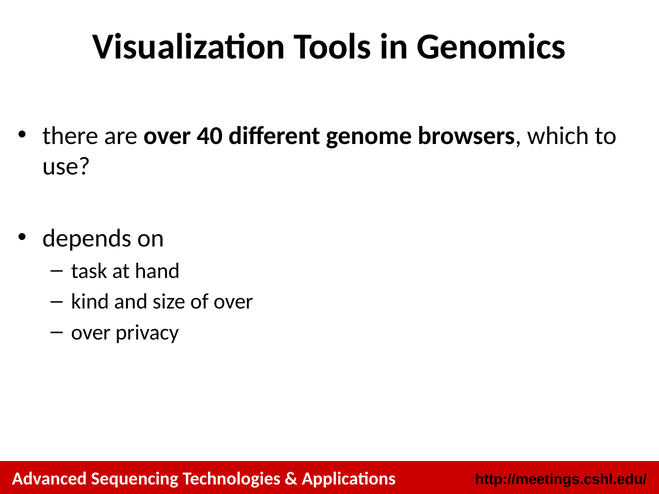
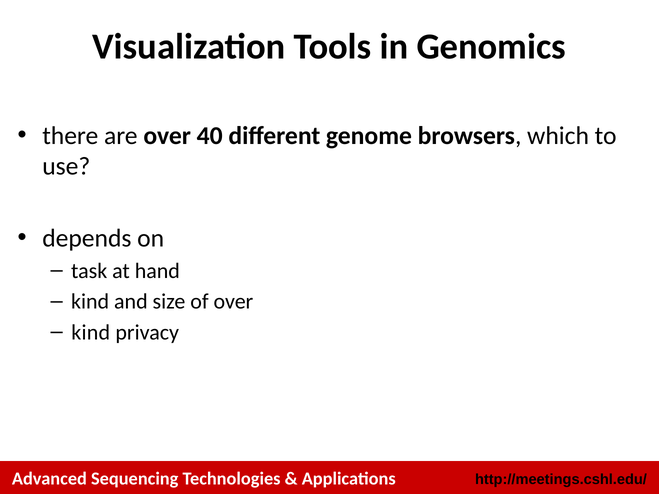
over at (91, 333): over -> kind
